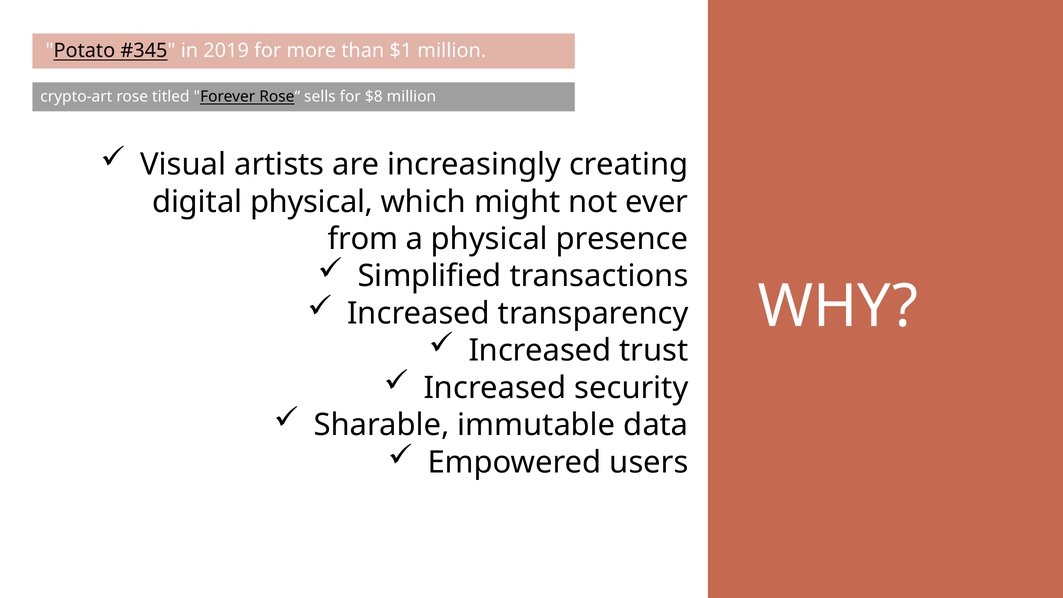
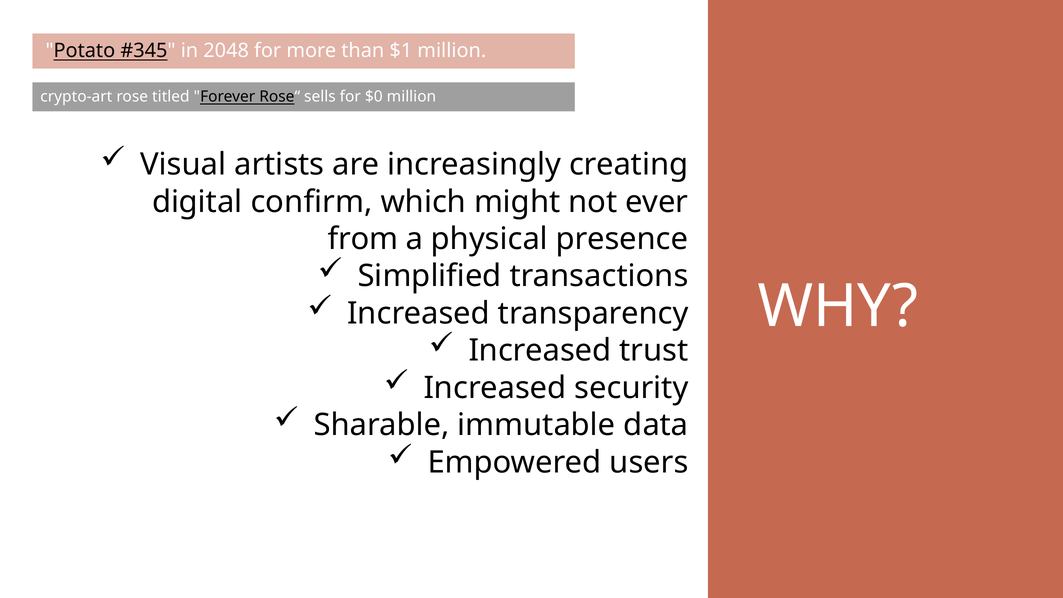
2019: 2019 -> 2048
$8: $8 -> $0
digital physical: physical -> confirm
